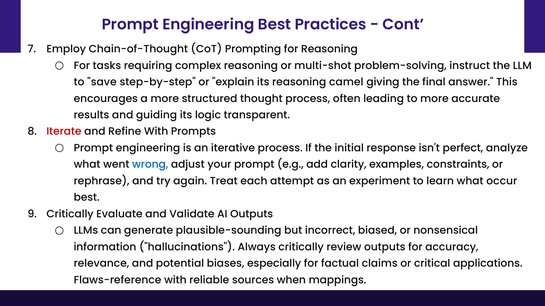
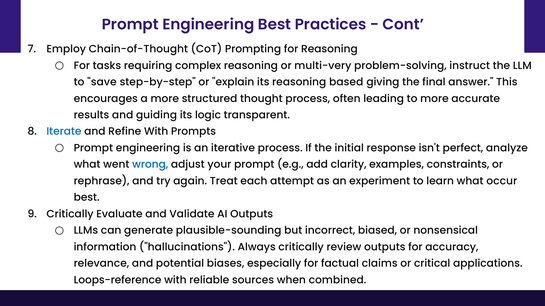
multi-shot: multi-shot -> multi-very
camel: camel -> based
Iterate colour: red -> blue
Flaws-reference: Flaws-reference -> Loops-reference
mappings: mappings -> combined
